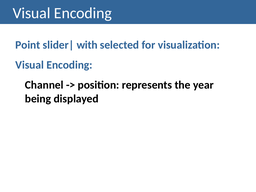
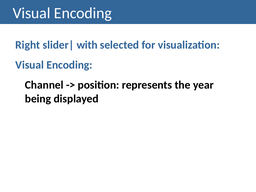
Point: Point -> Right
